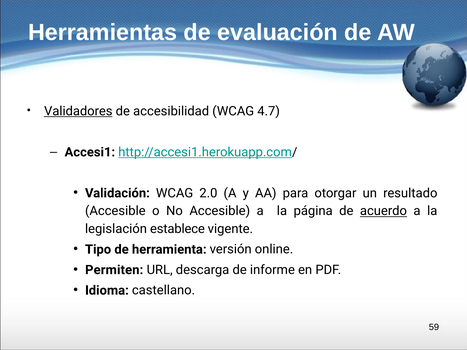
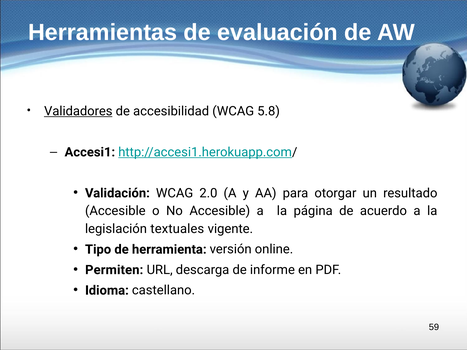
4.7: 4.7 -> 5.8
acuerdo underline: present -> none
establece: establece -> textuales
